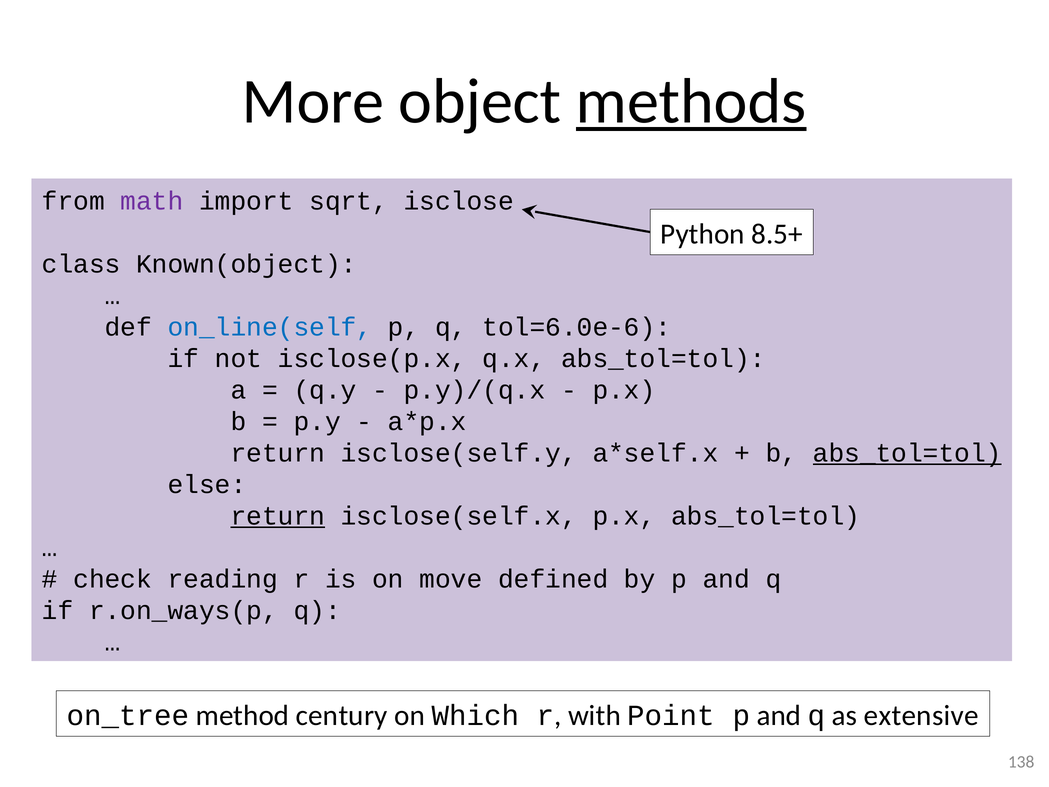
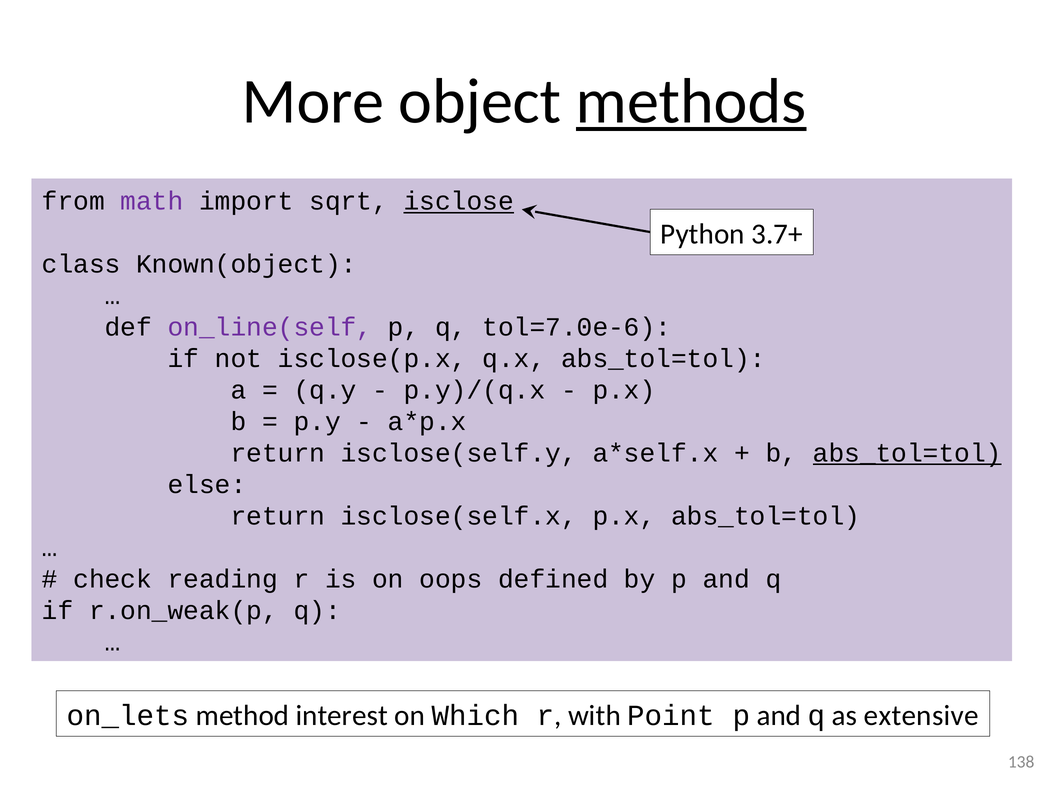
isclose underline: none -> present
8.5+: 8.5+ -> 3.7+
on_line(self colour: blue -> purple
tol=6.0e-6: tol=6.0e-6 -> tol=7.0e-6
return at (278, 516) underline: present -> none
move: move -> oops
r.on_ways(p: r.on_ways(p -> r.on_weak(p
on_tree: on_tree -> on_lets
century: century -> interest
